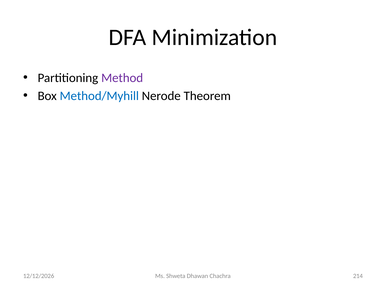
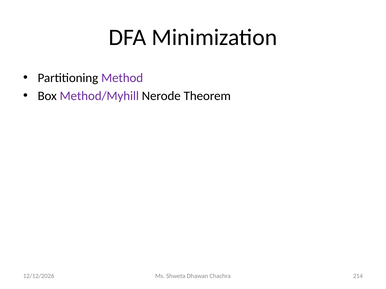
Method/Myhill colour: blue -> purple
